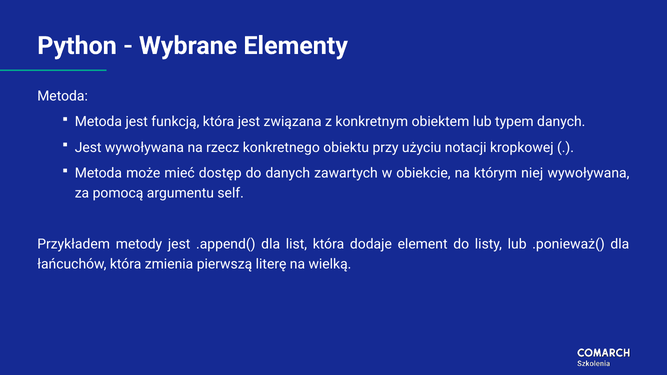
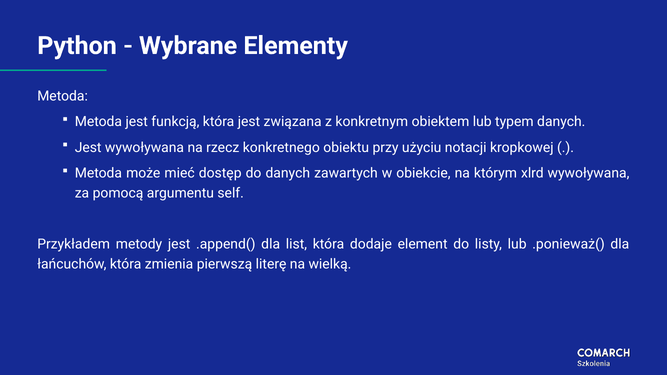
niej: niej -> xlrd
